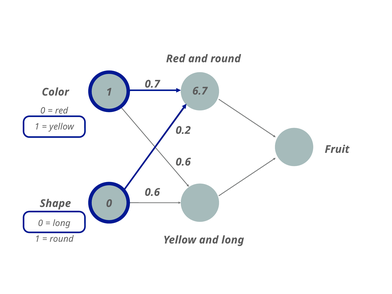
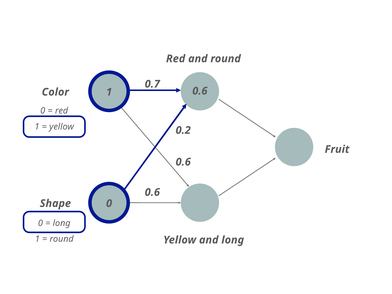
6.7 at (200, 91): 6.7 -> 0.6
